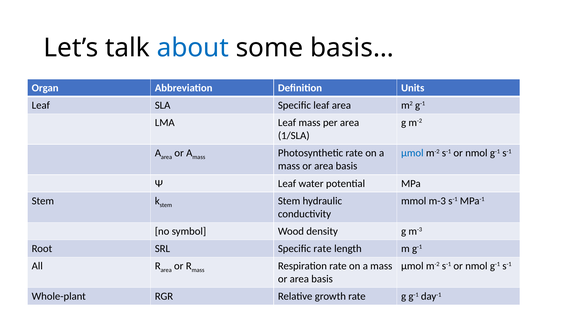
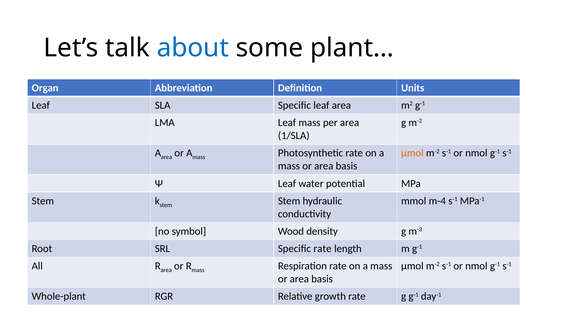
basis…: basis… -> plant…
µmol at (412, 153) colour: blue -> orange
mmol m-3: m-3 -> m-4
